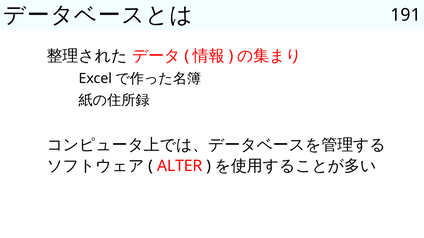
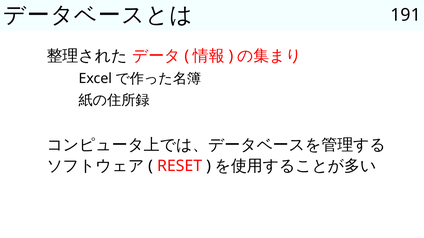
ALTER: ALTER -> RESET
